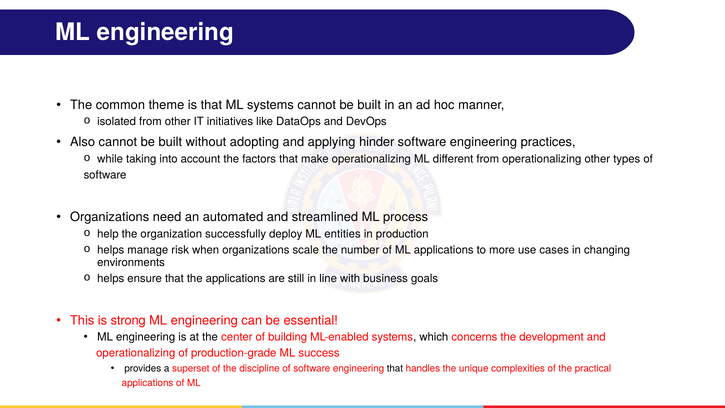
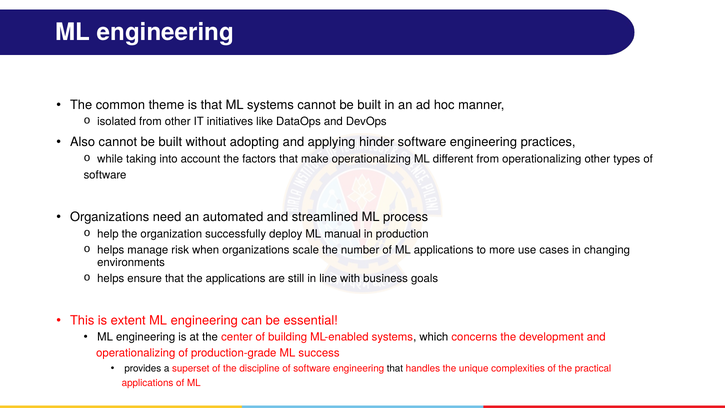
entities: entities -> manual
strong: strong -> extent
